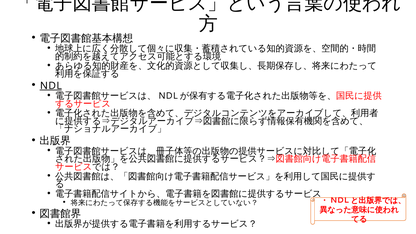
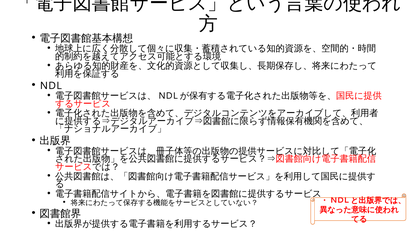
NDL underline: present -> none
